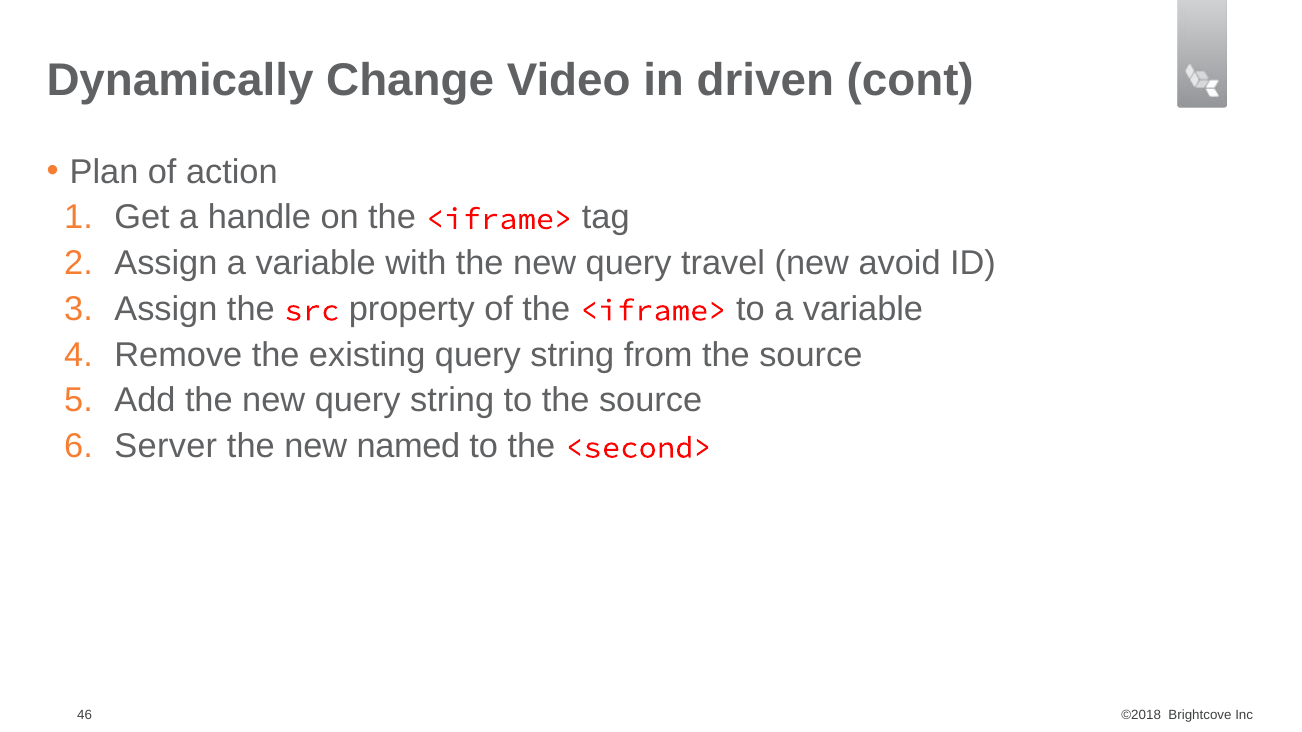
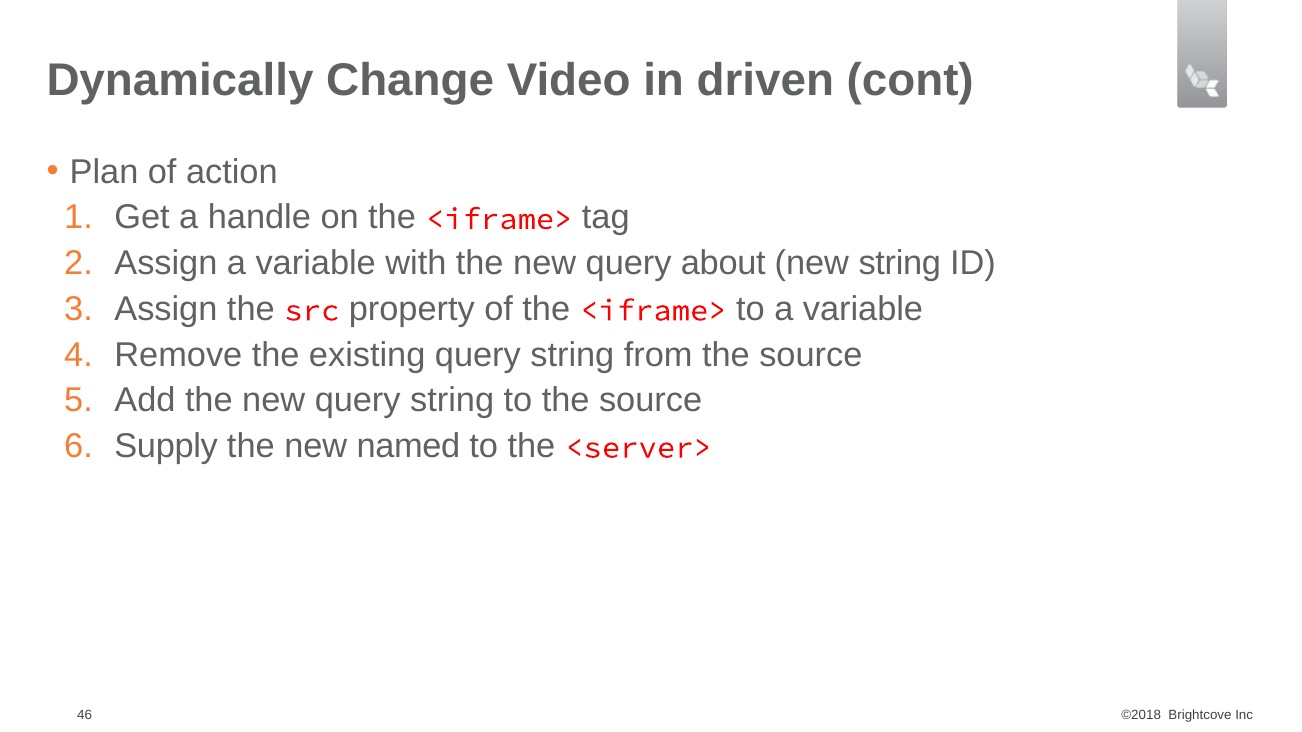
travel: travel -> about
new avoid: avoid -> string
Server: Server -> Supply
<second>: <second> -> <server>
